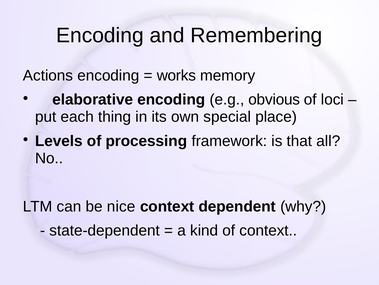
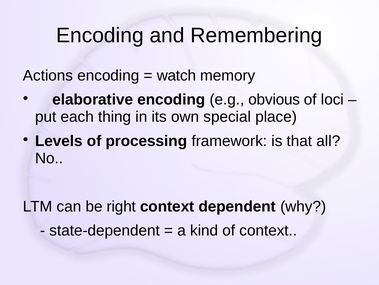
works: works -> watch
nice: nice -> right
